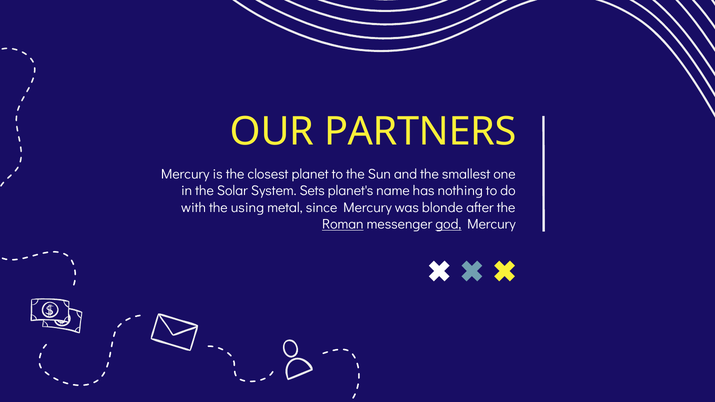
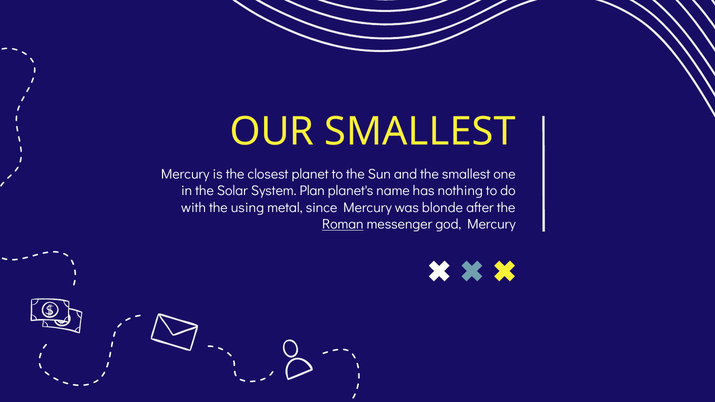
OUR PARTNERS: PARTNERS -> SMALLEST
Sets: Sets -> Plan
god underline: present -> none
